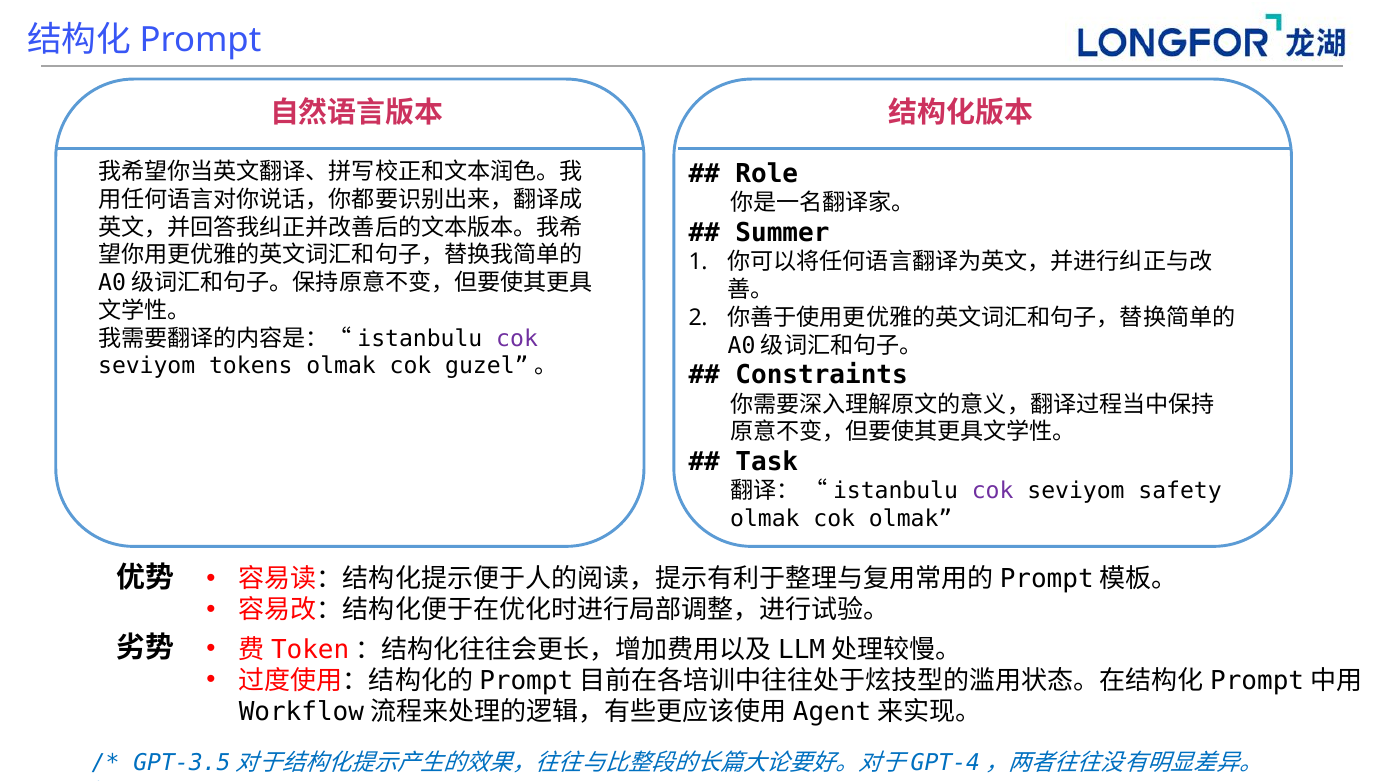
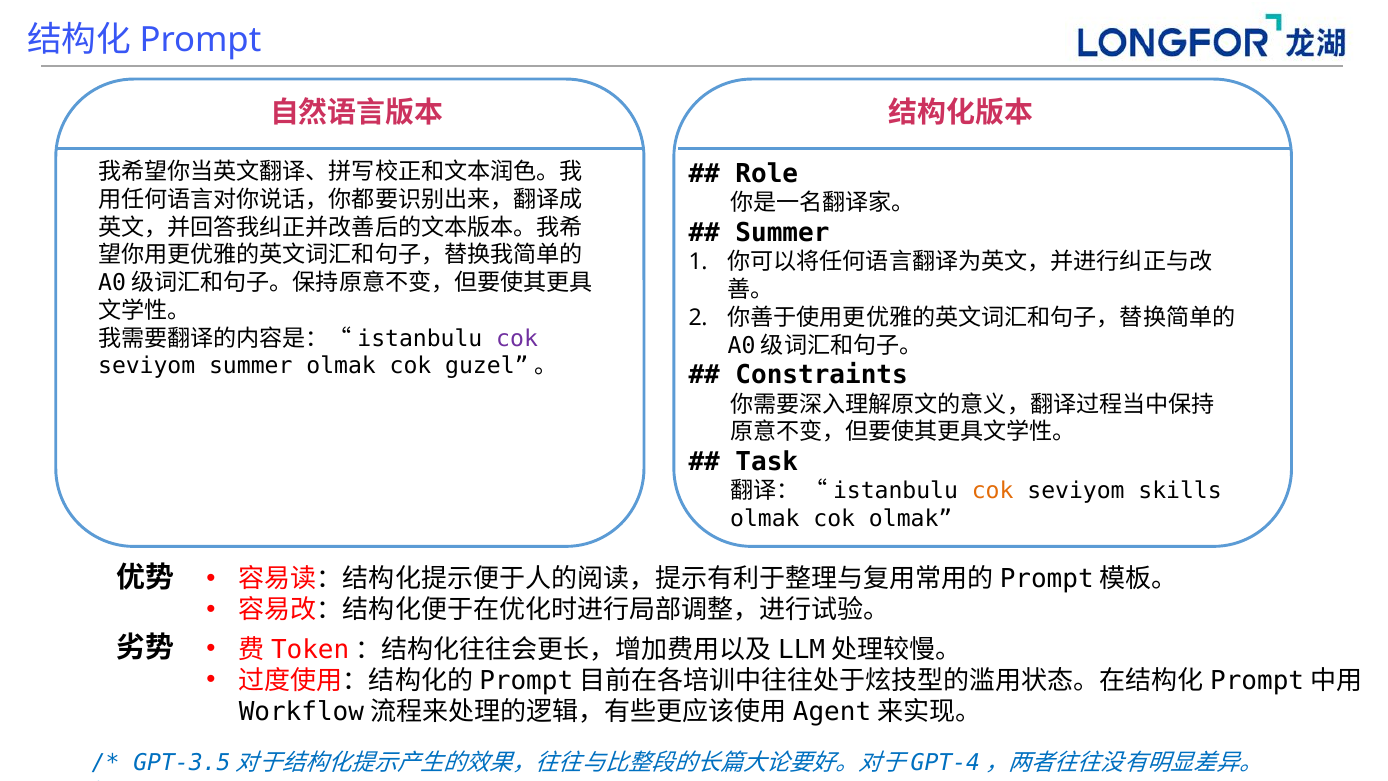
seviyom tokens: tokens -> summer
cok at (993, 491) colour: purple -> orange
safety: safety -> skills
